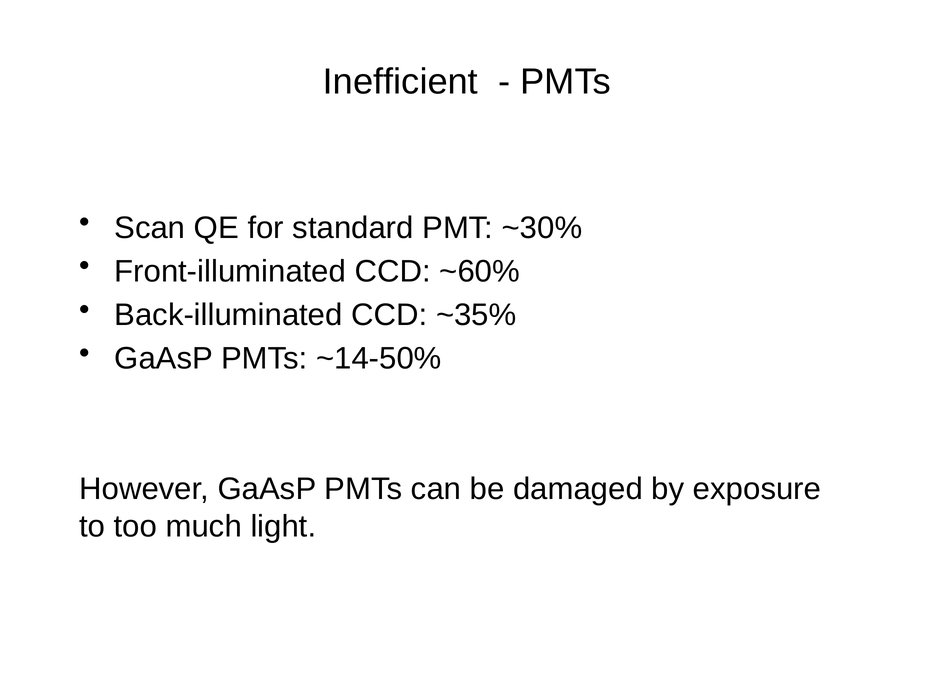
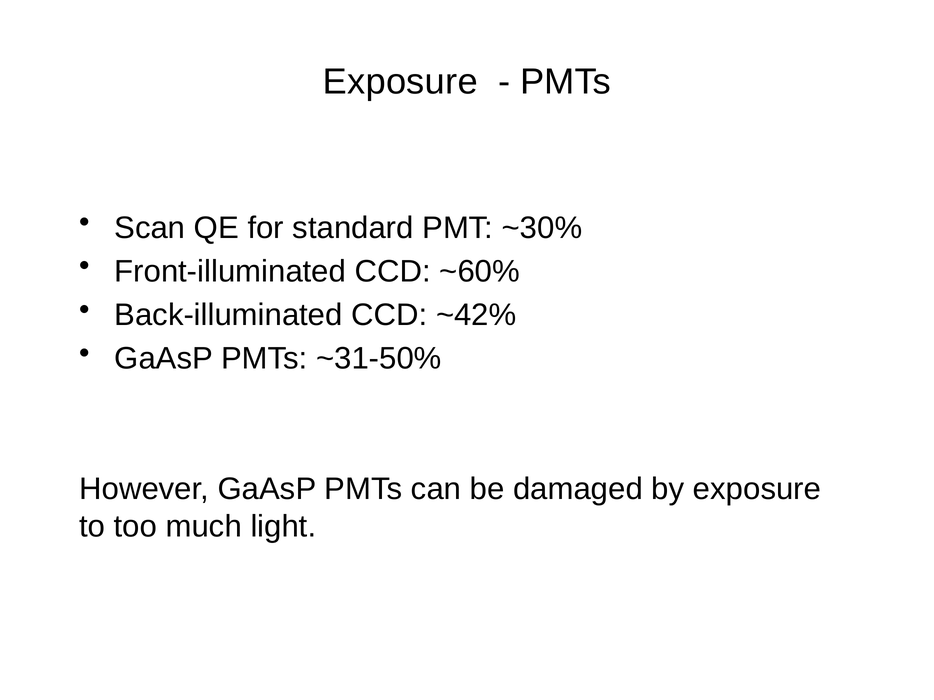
Inefficient at (400, 82): Inefficient -> Exposure
~35%: ~35% -> ~42%
~14-50%: ~14-50% -> ~31-50%
